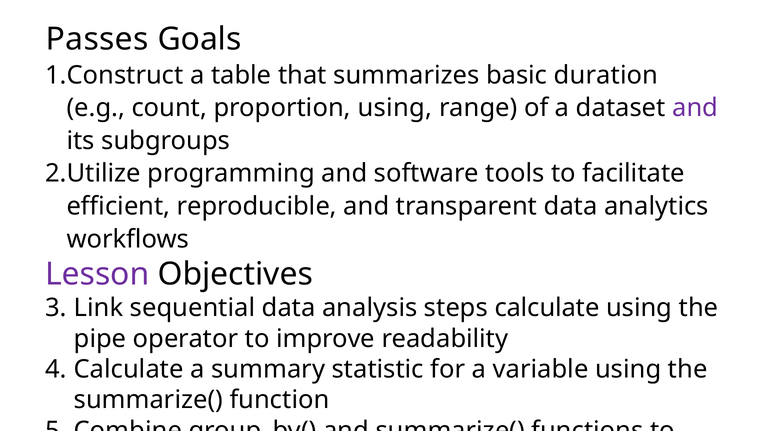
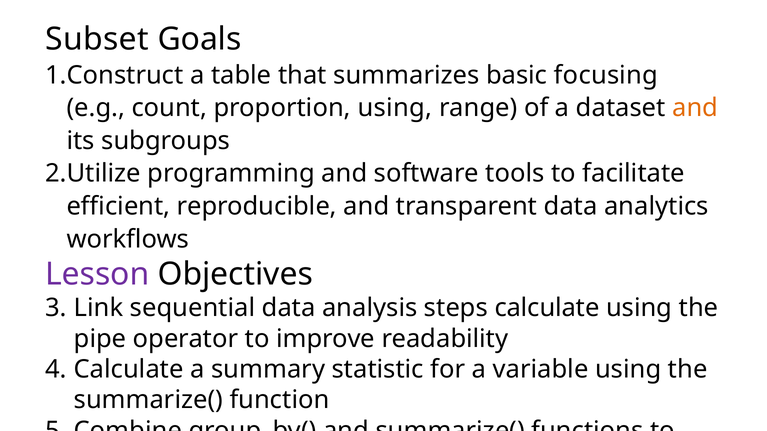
Passes: Passes -> Subset
duration: duration -> focusing
and at (695, 108) colour: purple -> orange
